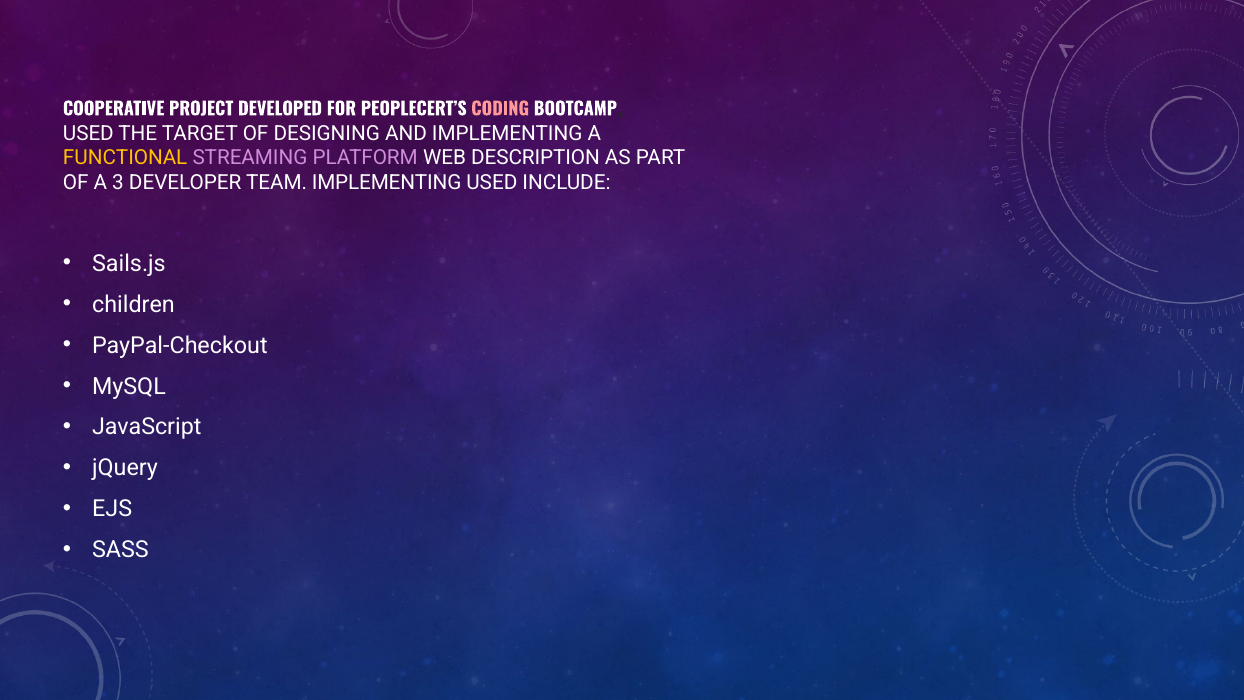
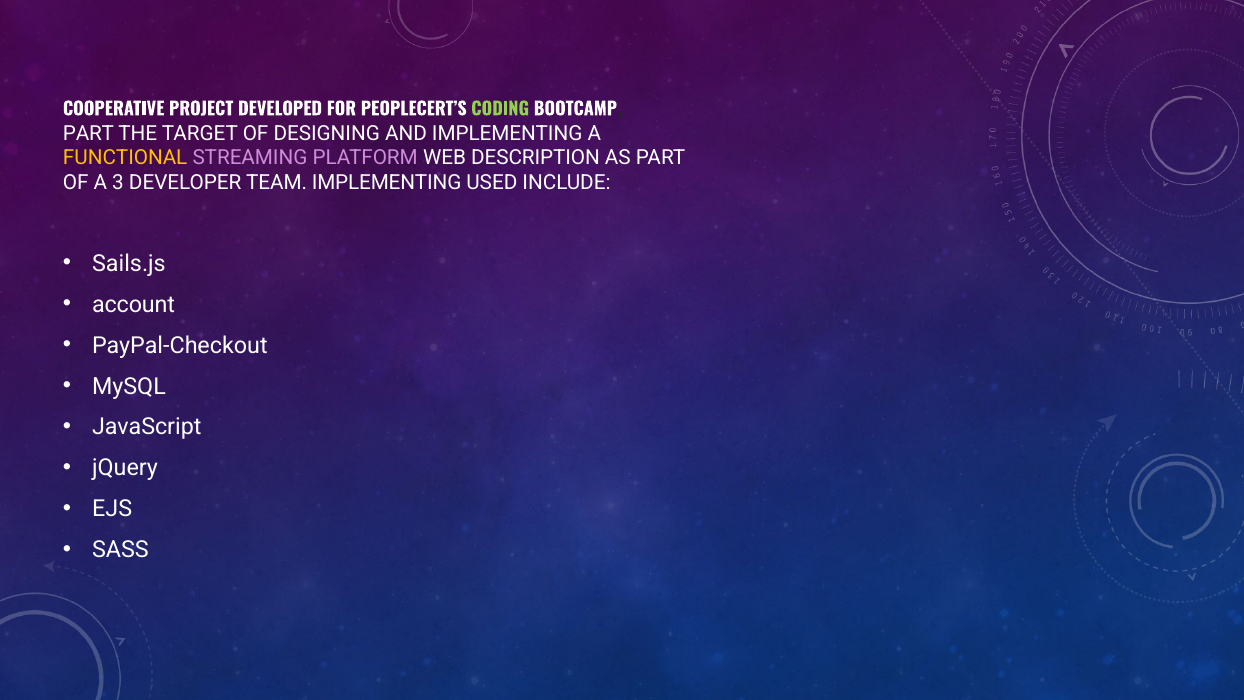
CODING colour: pink -> light green
USED at (88, 133): USED -> PART
children: children -> account
